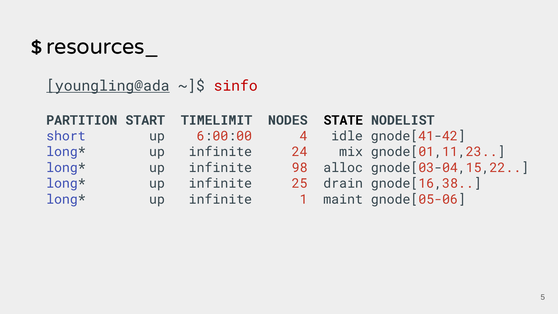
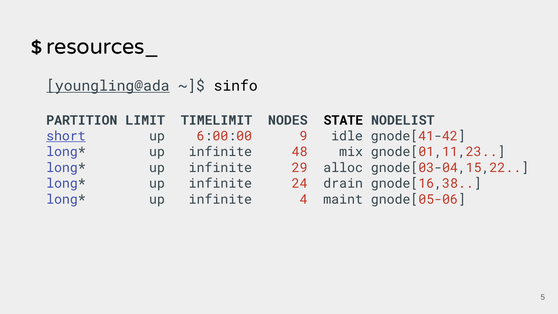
sinfo colour: red -> black
START: START -> LIMIT
short underline: none -> present
4: 4 -> 9
24: 24 -> 48
98: 98 -> 29
25: 25 -> 24
1: 1 -> 4
